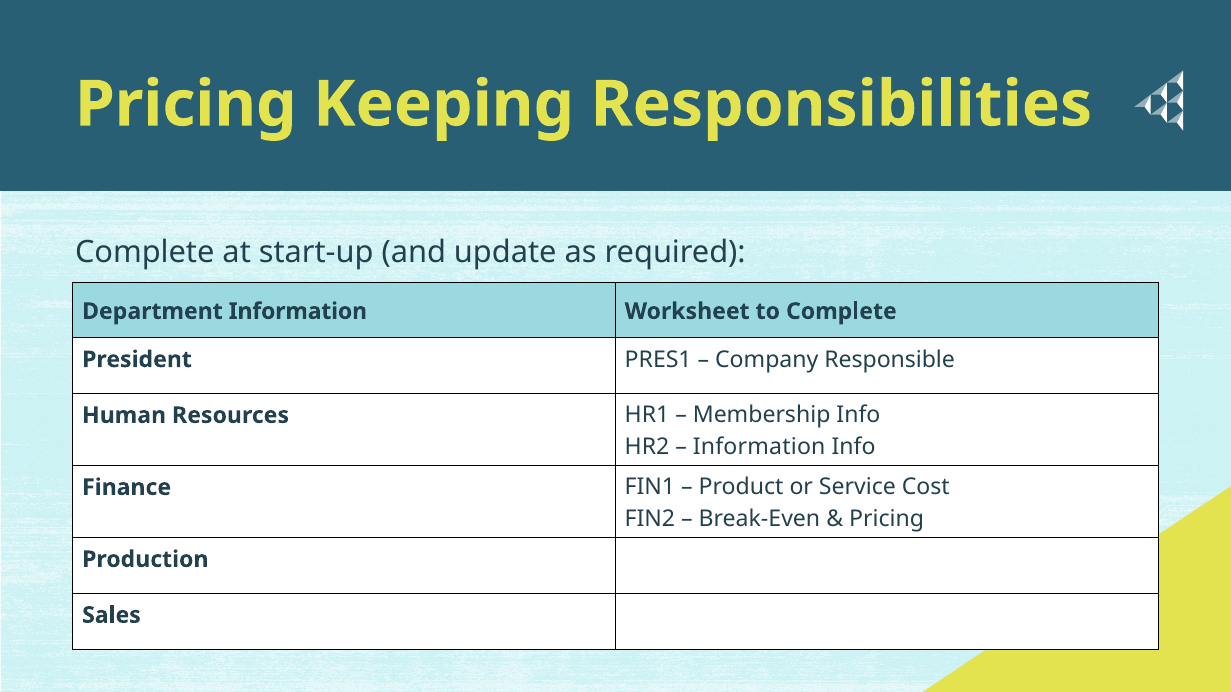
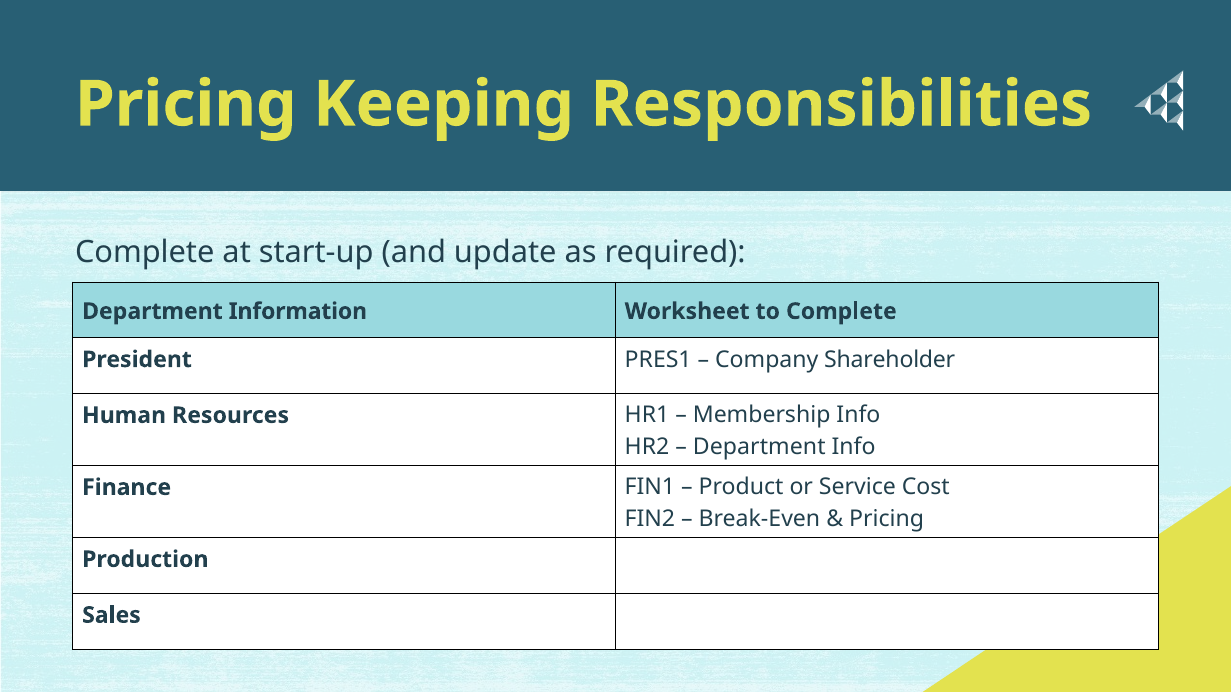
Responsible: Responsible -> Shareholder
Information at (759, 447): Information -> Department
